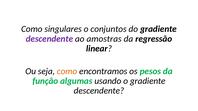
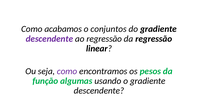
singulares: singulares -> acabamos
ao amostras: amostras -> regressão
como at (67, 71) colour: orange -> purple
